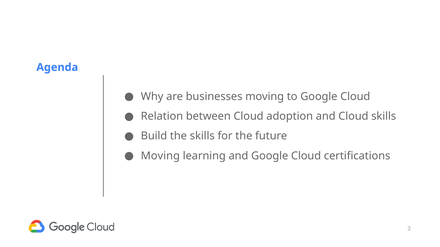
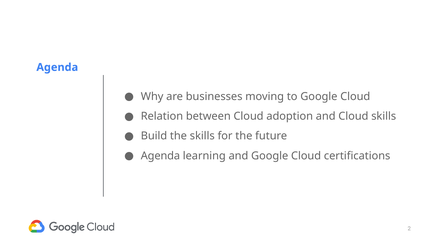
Moving at (160, 156): Moving -> Agenda
